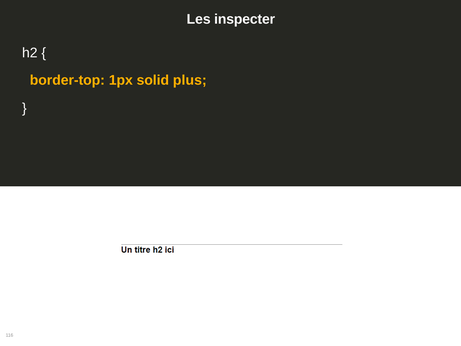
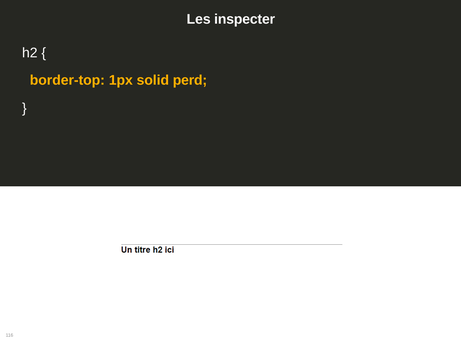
plus: plus -> perd
